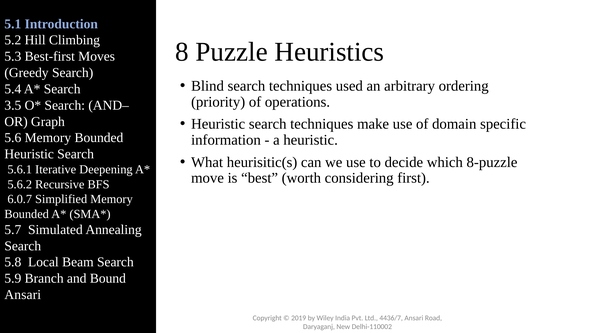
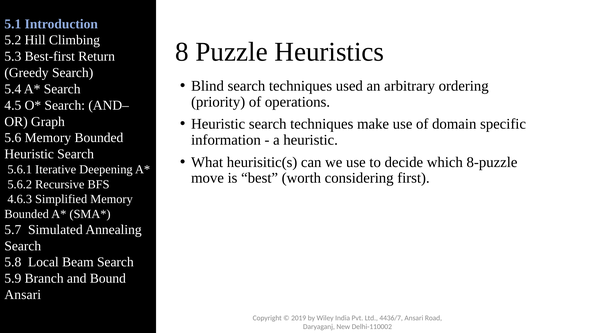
Moves: Moves -> Return
3.5: 3.5 -> 4.5
6.0.7: 6.0.7 -> 4.6.3
